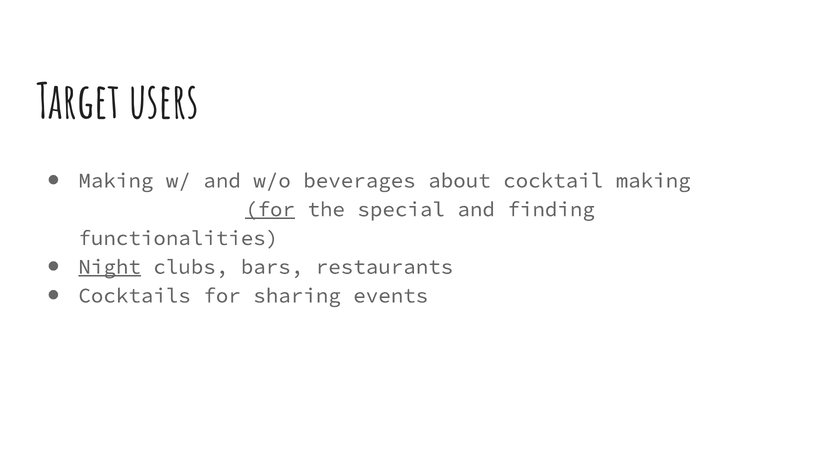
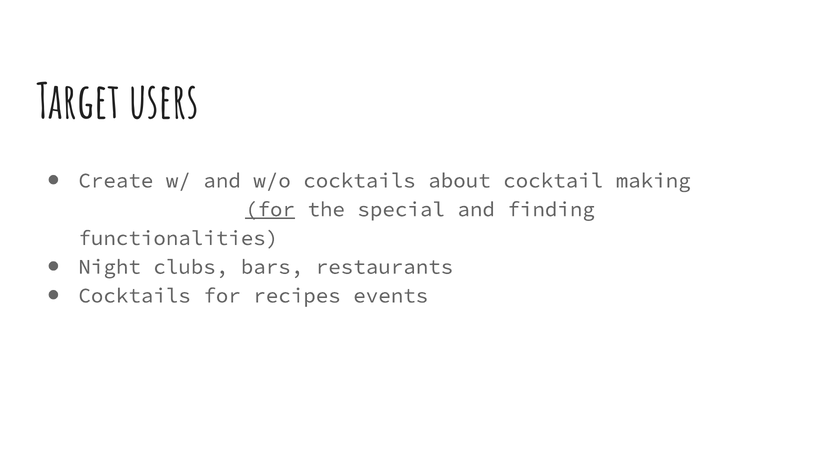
Making at (116, 180): Making -> Create
w/o beverages: beverages -> cocktails
Night underline: present -> none
sharing: sharing -> recipes
